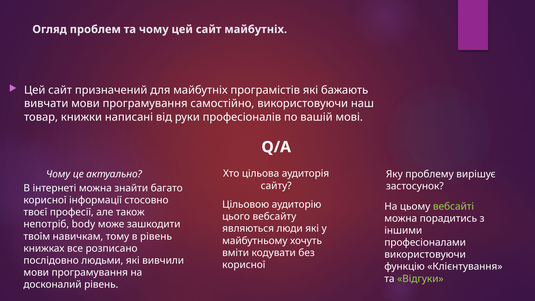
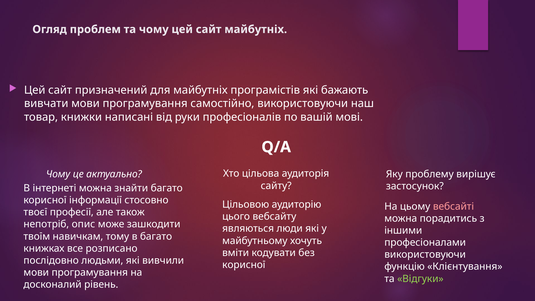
вебсайті colour: light green -> pink
body: body -> опис
в рівень: рівень -> багато
